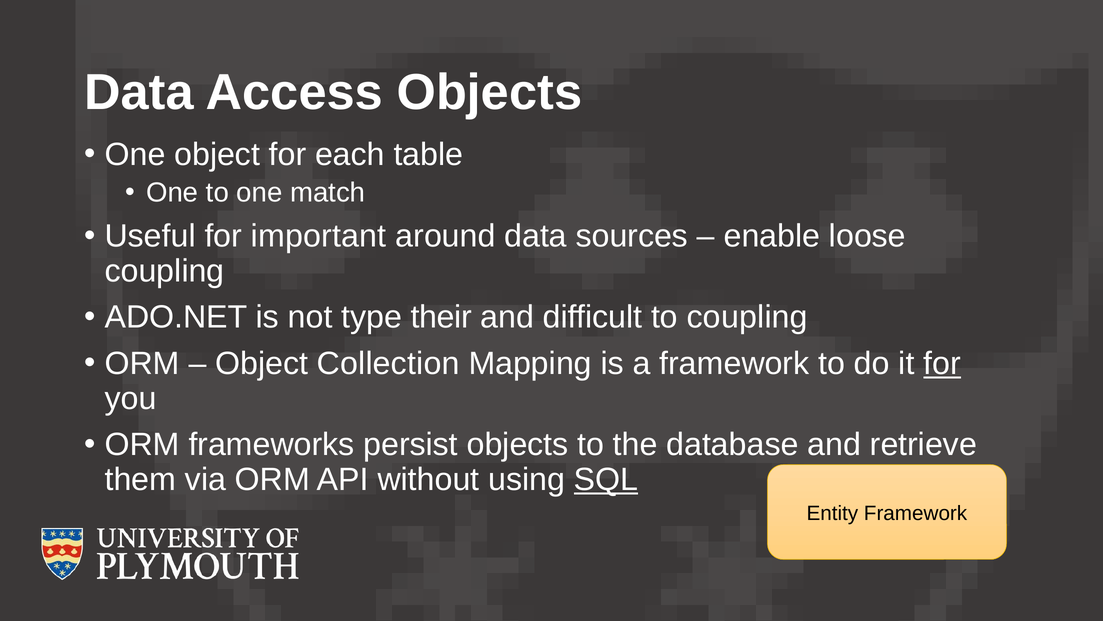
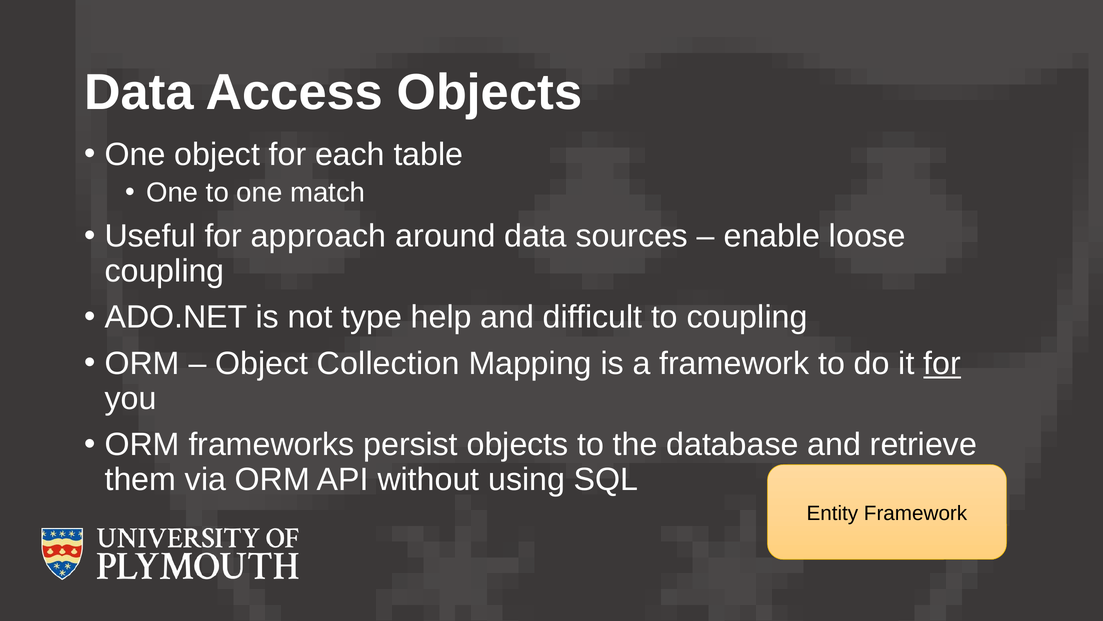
important: important -> approach
their: their -> help
SQL underline: present -> none
